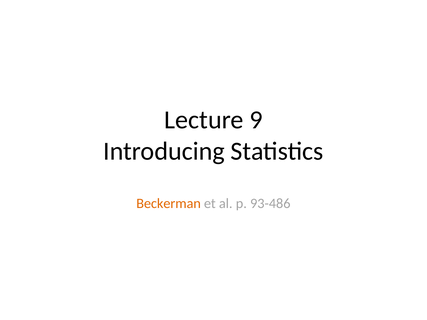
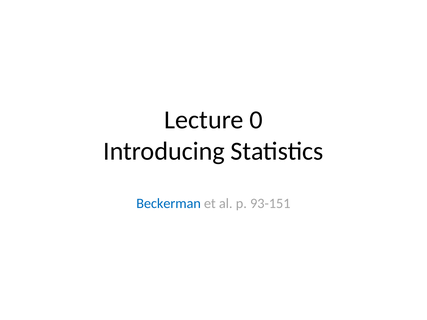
9: 9 -> 0
Beckerman colour: orange -> blue
93-486: 93-486 -> 93-151
